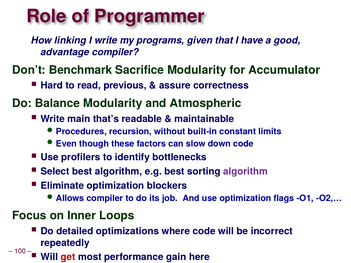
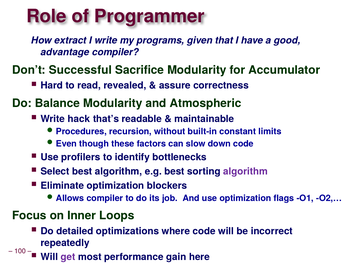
linking: linking -> extract
Benchmark: Benchmark -> Successful
previous: previous -> revealed
main: main -> hack
get colour: red -> purple
